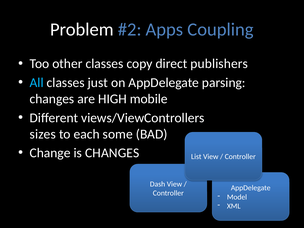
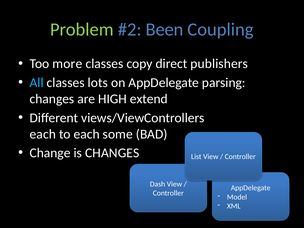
Problem colour: white -> light green
Apps: Apps -> Been
other: other -> more
just: just -> lots
mobile: mobile -> extend
sizes at (43, 134): sizes -> each
